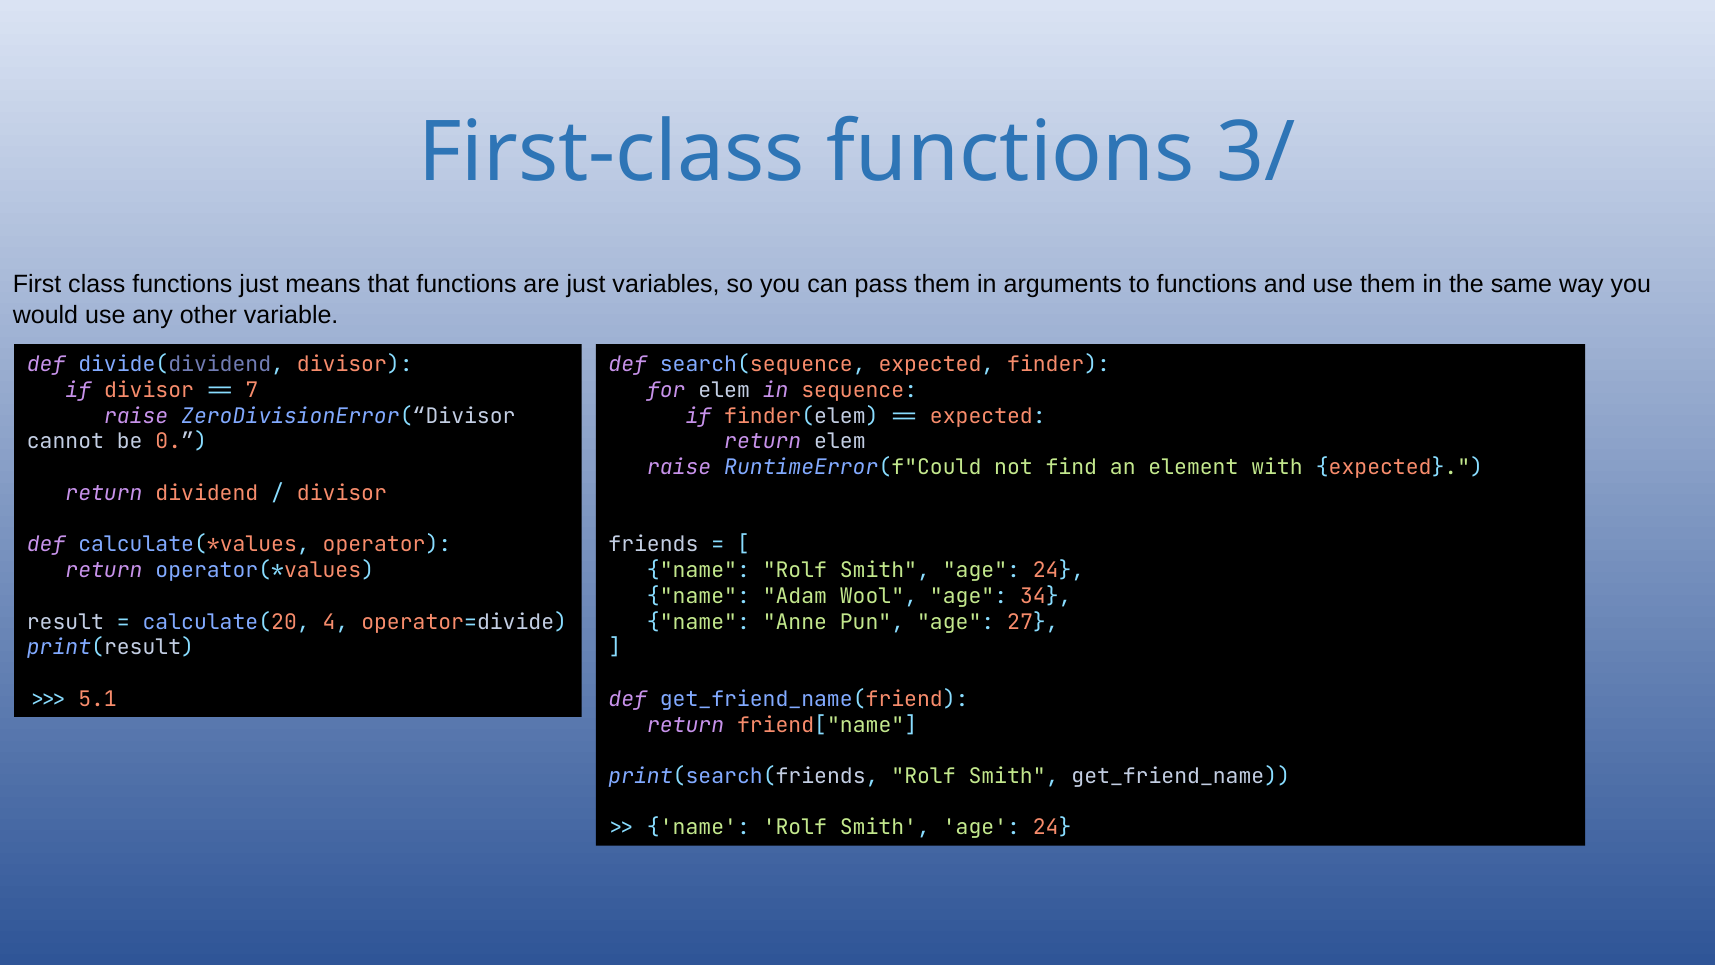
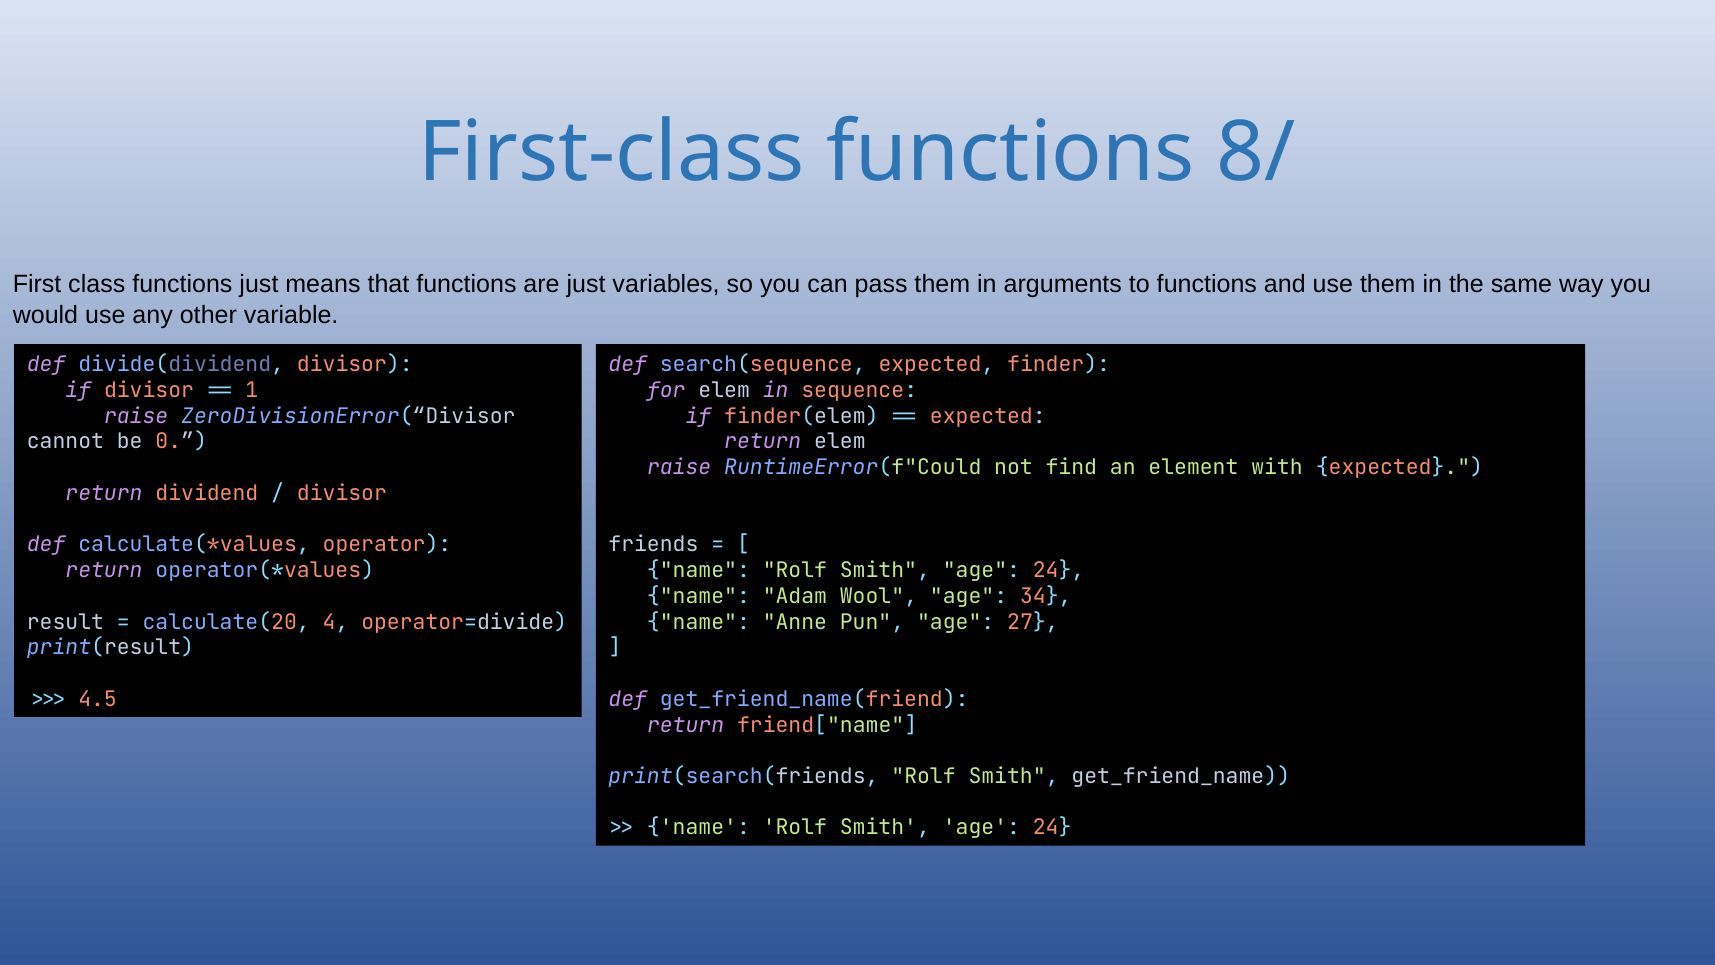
3/: 3/ -> 8/
7: 7 -> 1
5.1: 5.1 -> 4.5
